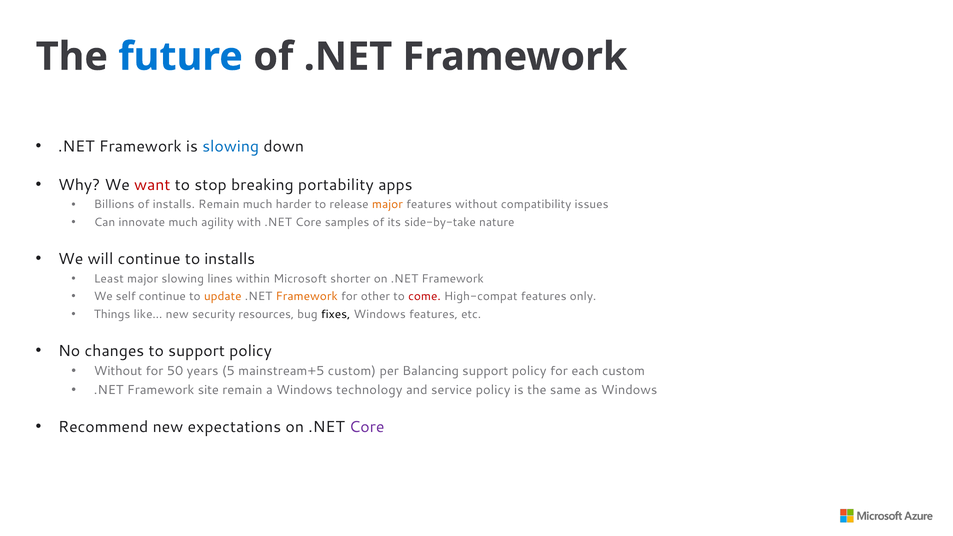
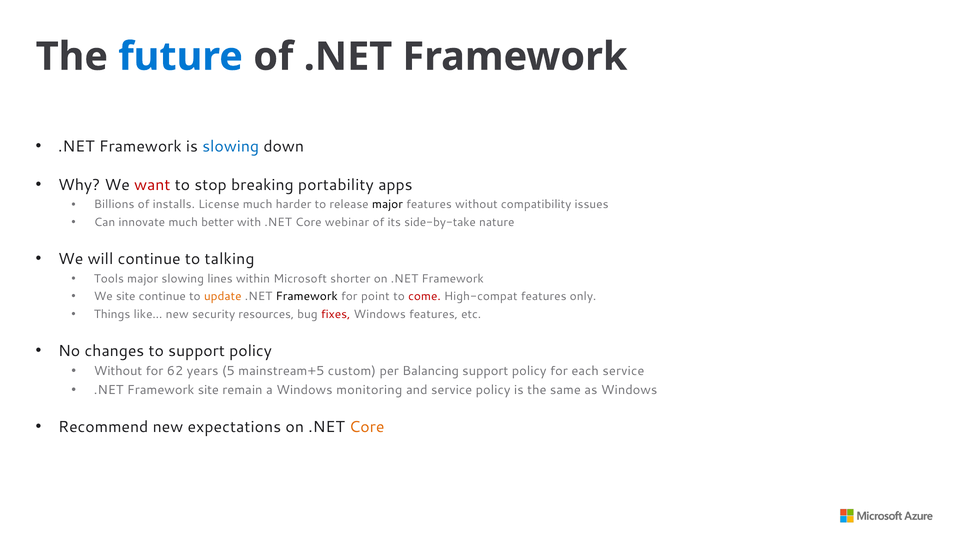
installs Remain: Remain -> License
major at (387, 205) colour: orange -> black
agility: agility -> better
samples: samples -> webinar
to installs: installs -> talking
Least: Least -> Tools
We self: self -> site
Framework at (307, 296) colour: orange -> black
other: other -> point
fixes colour: black -> red
50: 50 -> 62
each custom: custom -> service
technology: technology -> monitoring
Core at (367, 427) colour: purple -> orange
